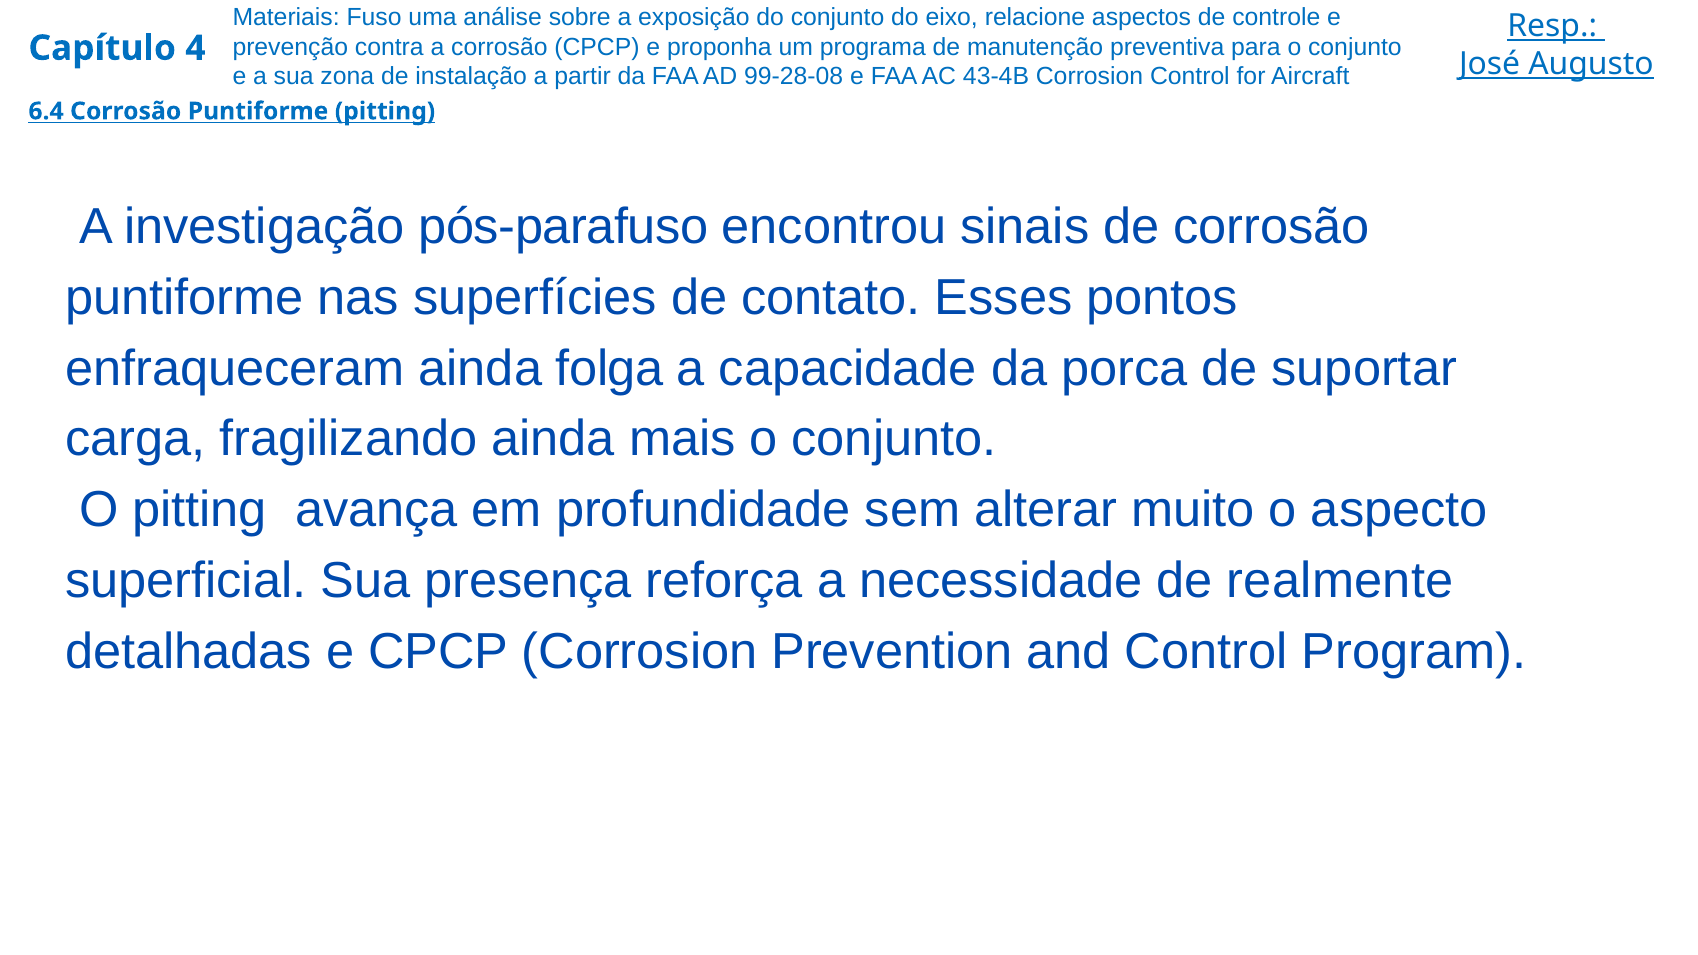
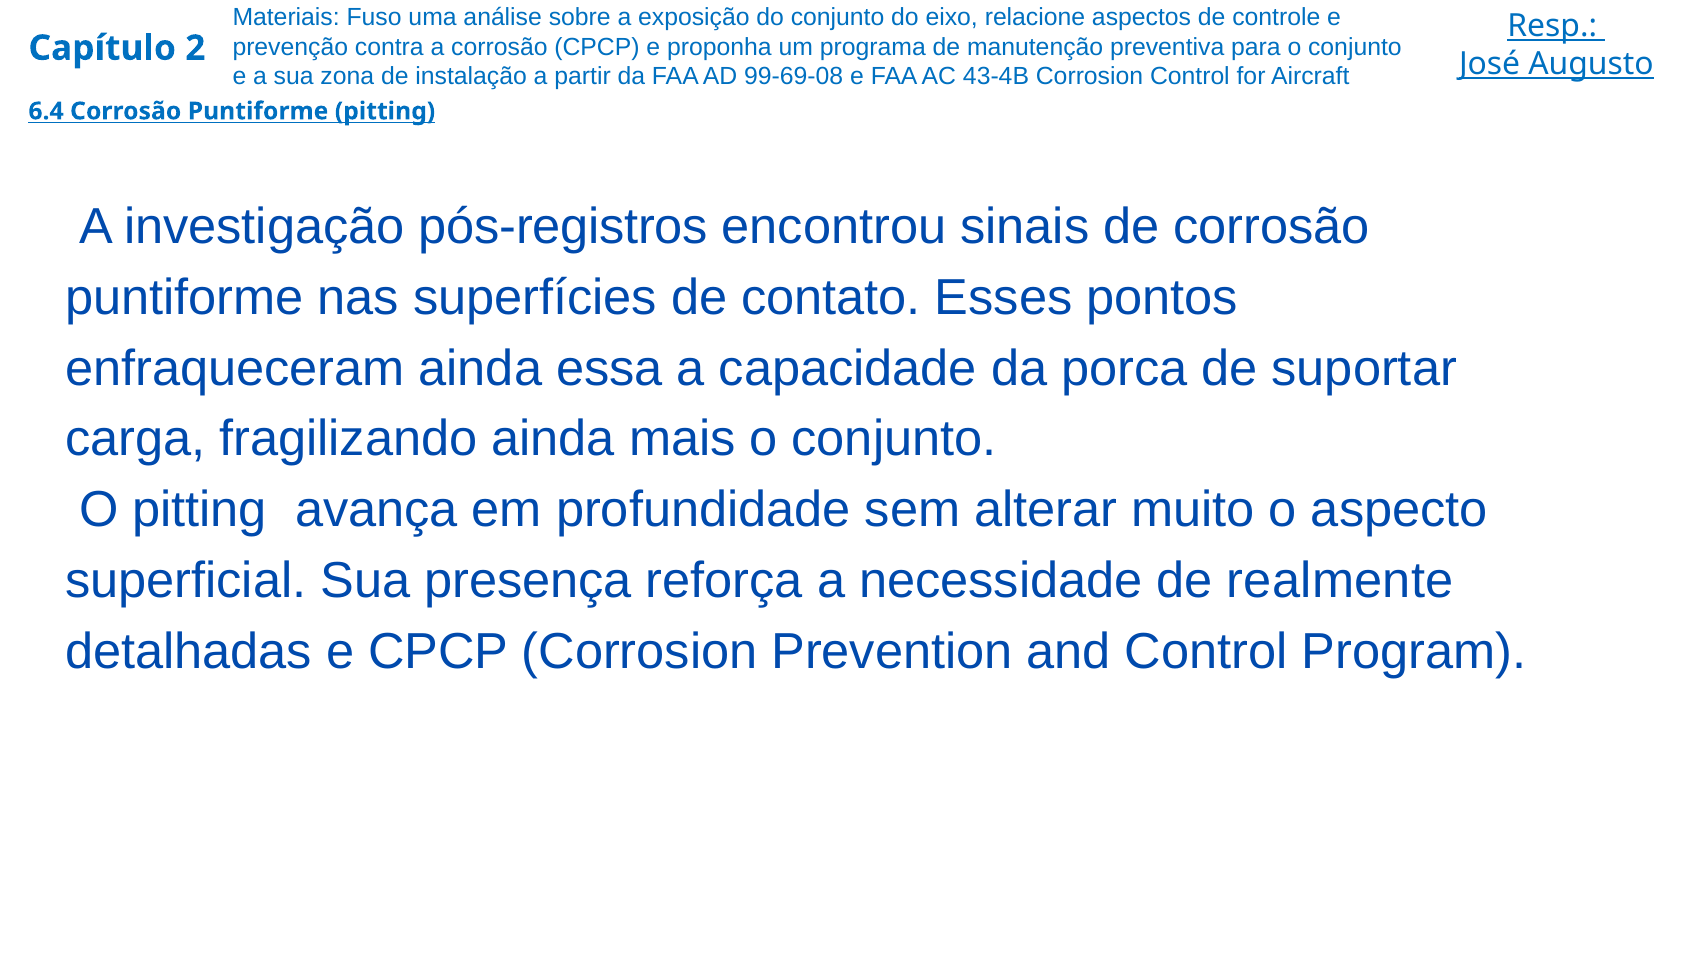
4: 4 -> 2
99-28-08: 99-28-08 -> 99-69-08
pós-parafuso: pós-parafuso -> pós-registros
folga: folga -> essa
